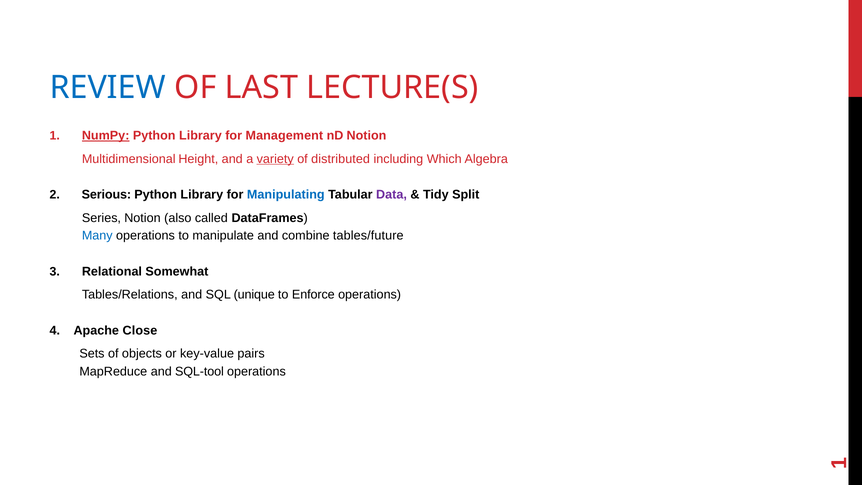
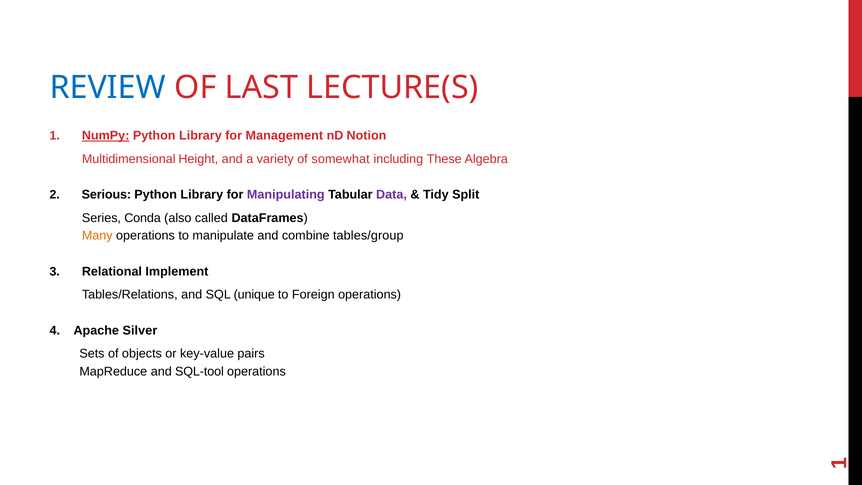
variety underline: present -> none
distributed: distributed -> somewhat
Which: Which -> These
Manipulating colour: blue -> purple
Series Notion: Notion -> Conda
Many colour: blue -> orange
tables/future: tables/future -> tables/group
Somewhat: Somewhat -> Implement
Enforce: Enforce -> Foreign
Close: Close -> Silver
